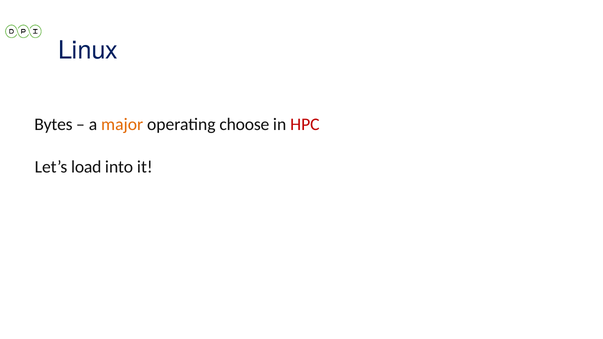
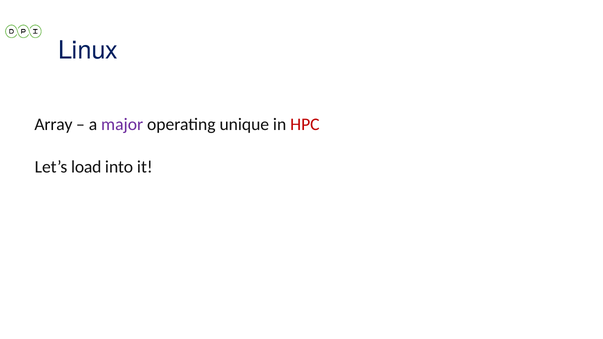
Bytes: Bytes -> Array
major colour: orange -> purple
choose: choose -> unique
